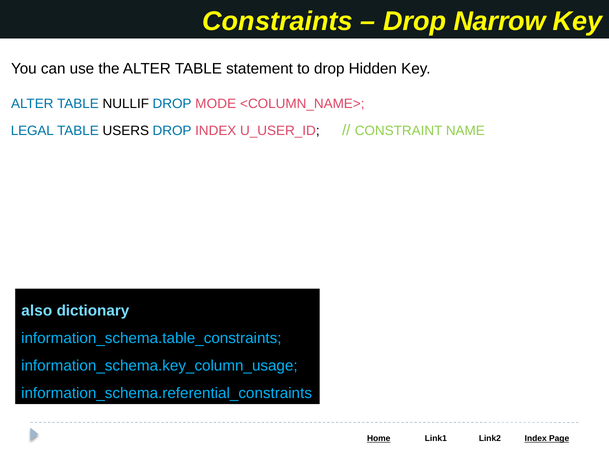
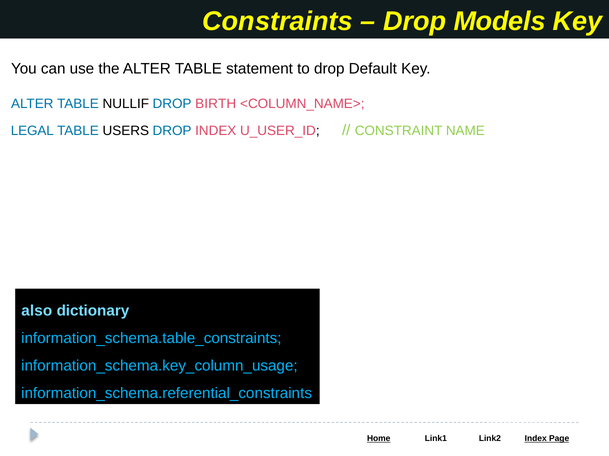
Narrow: Narrow -> Models
Hidden: Hidden -> Default
MODE: MODE -> BIRTH
